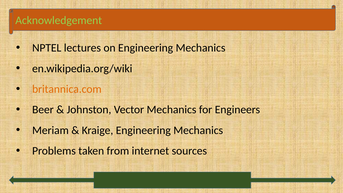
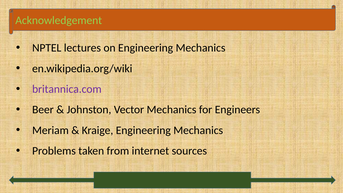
britannica.com colour: orange -> purple
